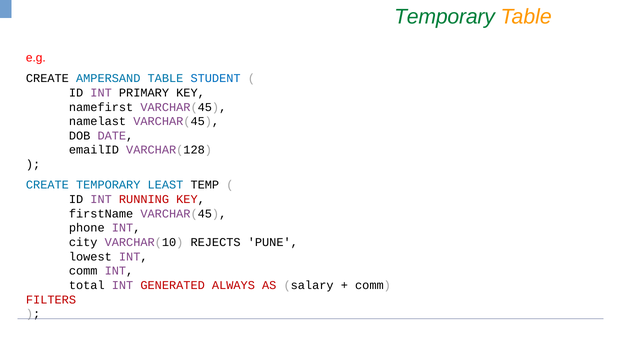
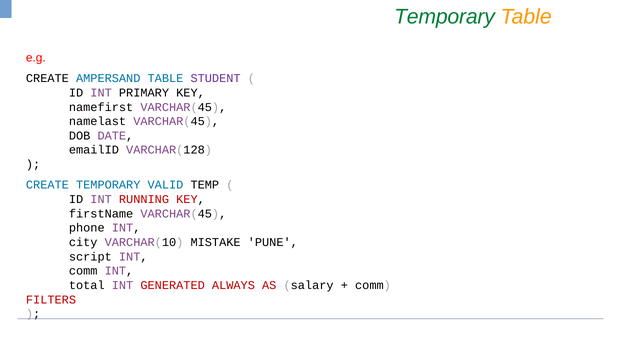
STUDENT colour: blue -> purple
LEAST: LEAST -> VALID
REJECTS: REJECTS -> MISTAKE
lowest: lowest -> script
